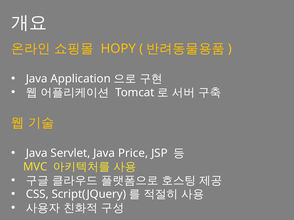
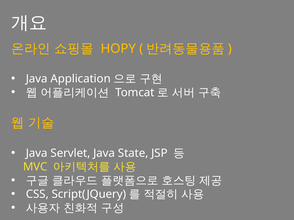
Price: Price -> State
